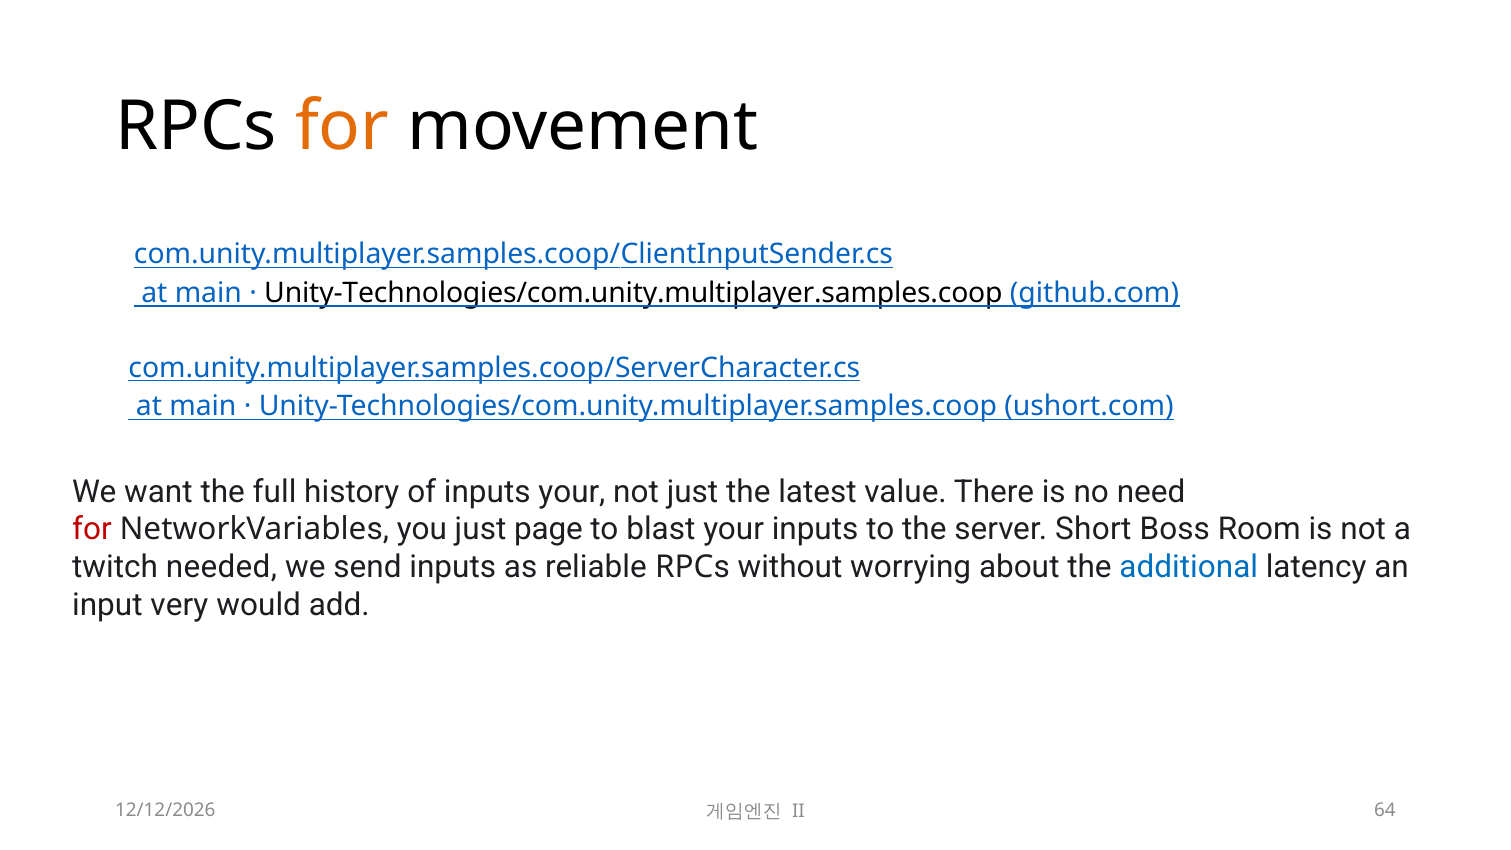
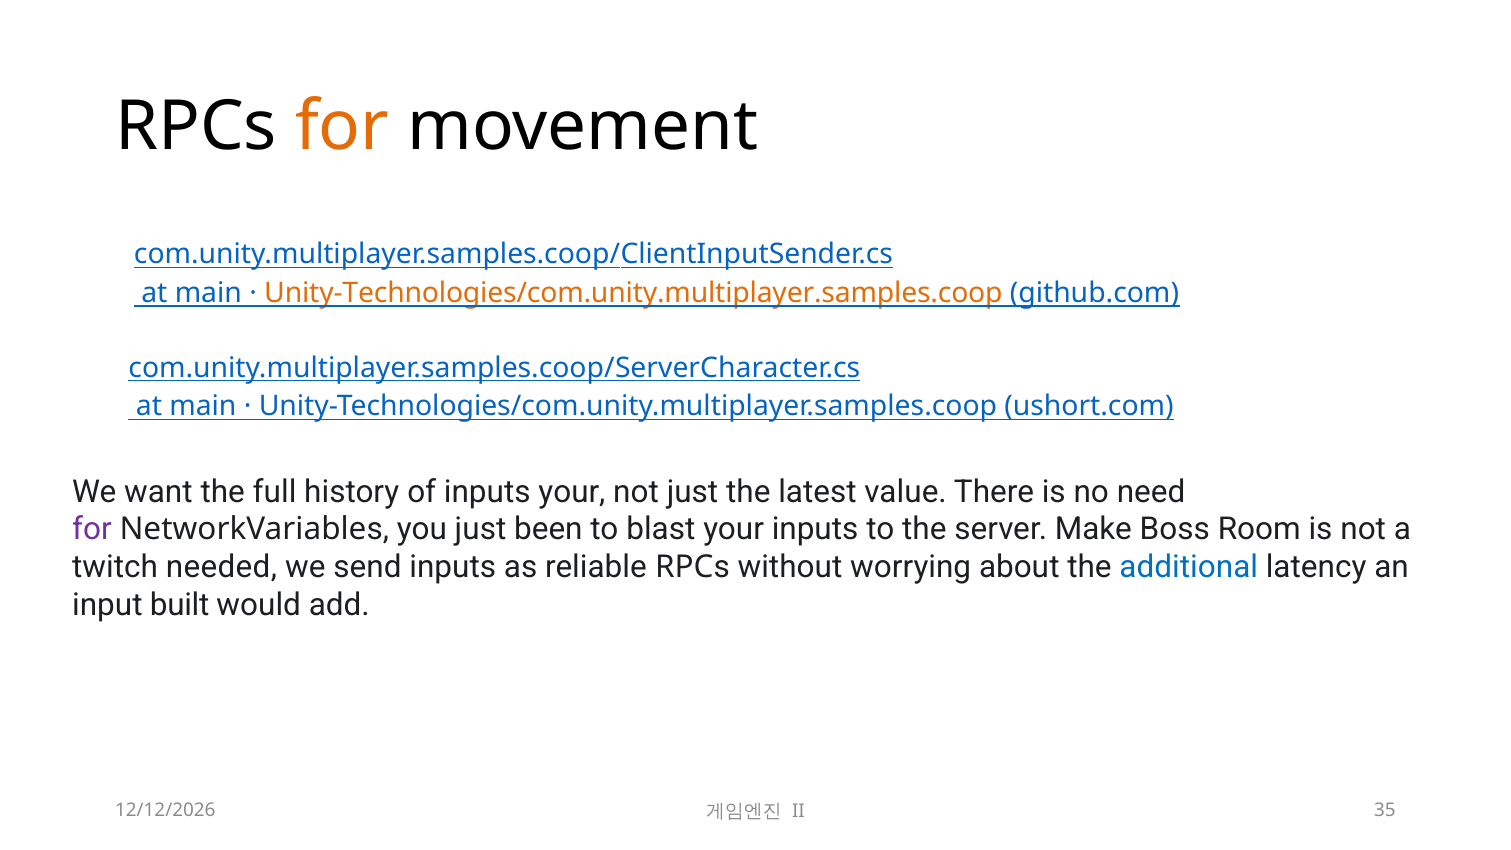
Unity-Technologies/com.unity.multiplayer.samples.coop at (633, 293) colour: black -> orange
for at (92, 529) colour: red -> purple
page: page -> been
Short: Short -> Make
very: very -> built
64: 64 -> 35
